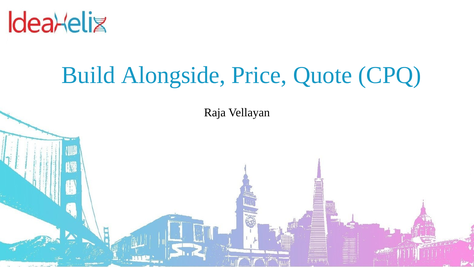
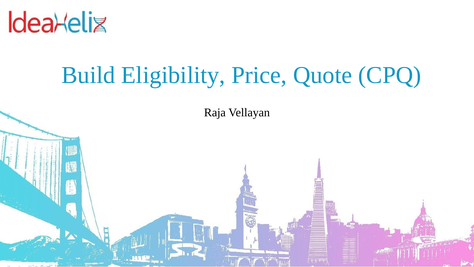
Alongside: Alongside -> Eligibility
